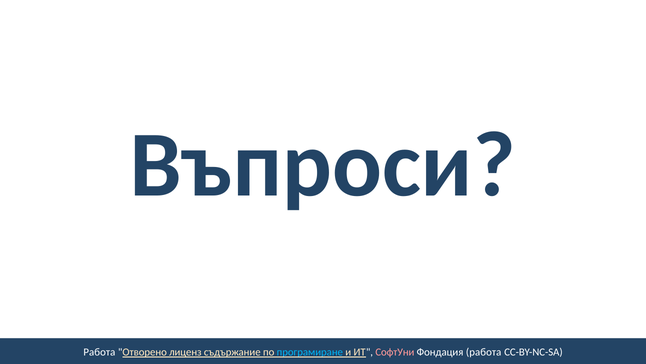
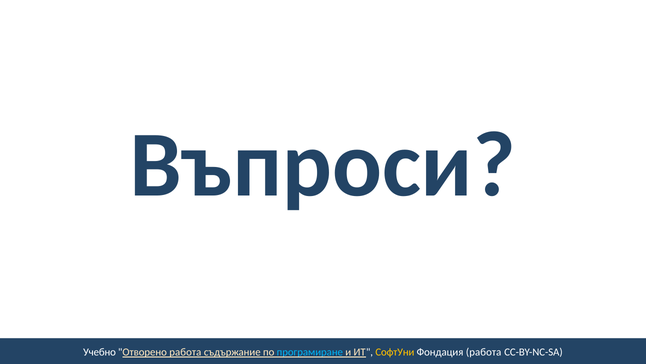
Работа at (99, 352): Работа -> Учебно
Отворено лиценз: лиценз -> работа
СофтУни colour: pink -> yellow
